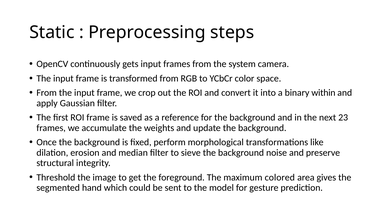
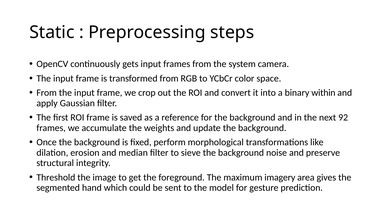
23: 23 -> 92
colored: colored -> imagery
